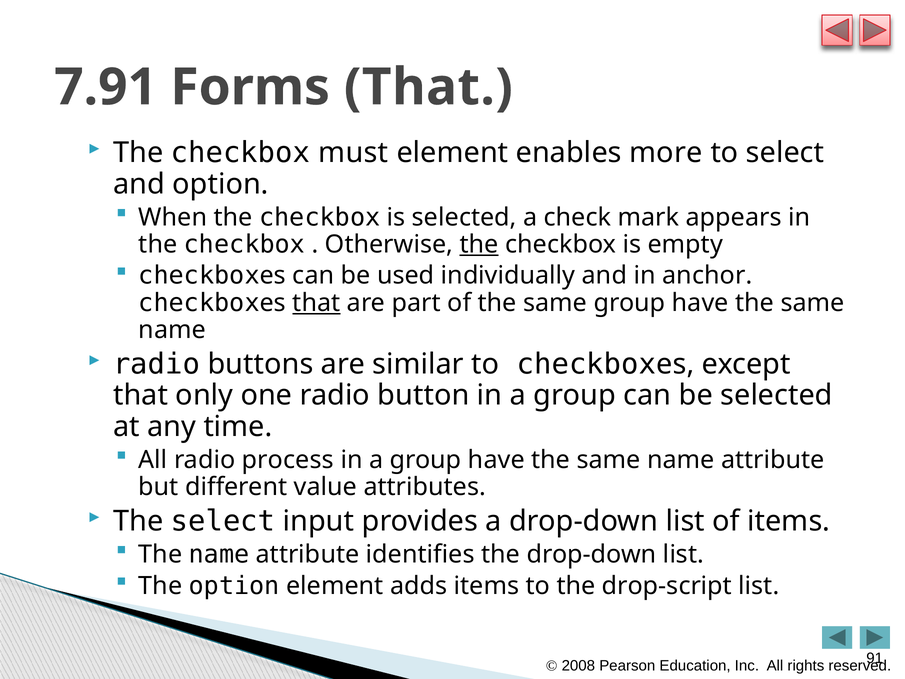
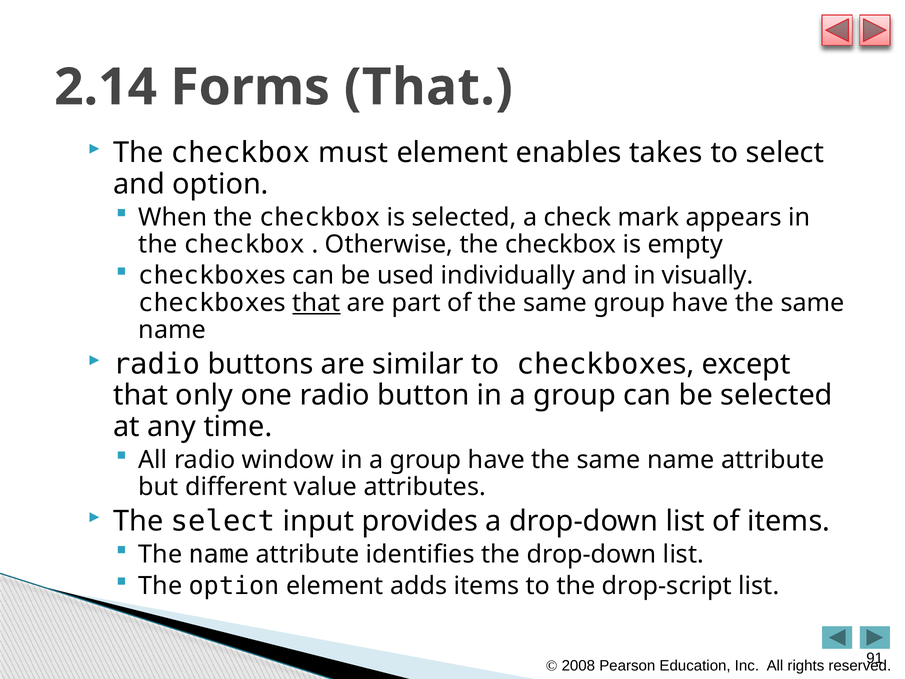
7.91: 7.91 -> 2.14
more: more -> takes
the at (479, 244) underline: present -> none
anchor: anchor -> visually
process: process -> window
